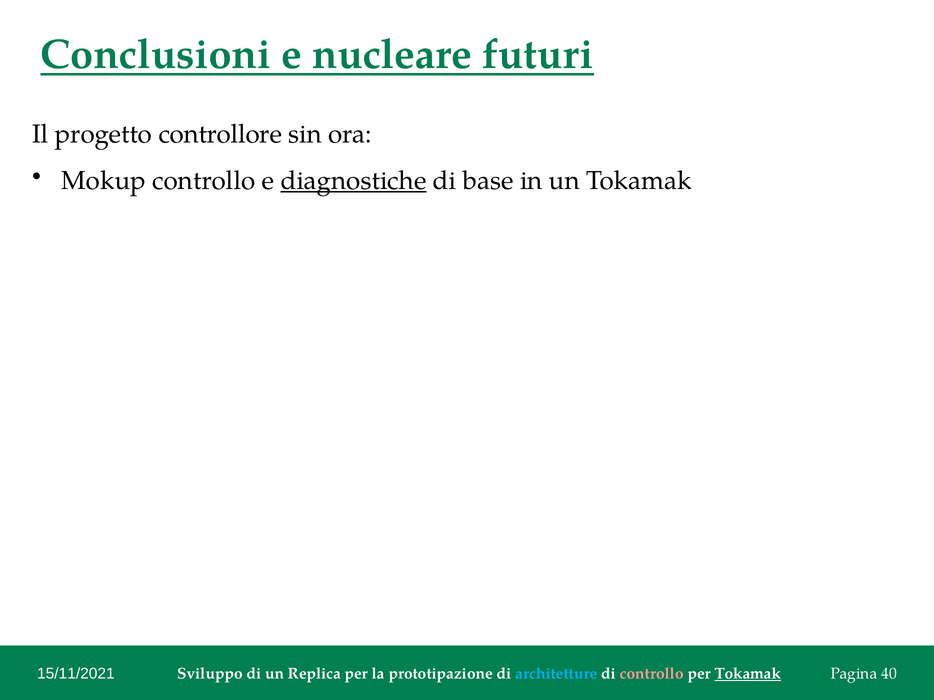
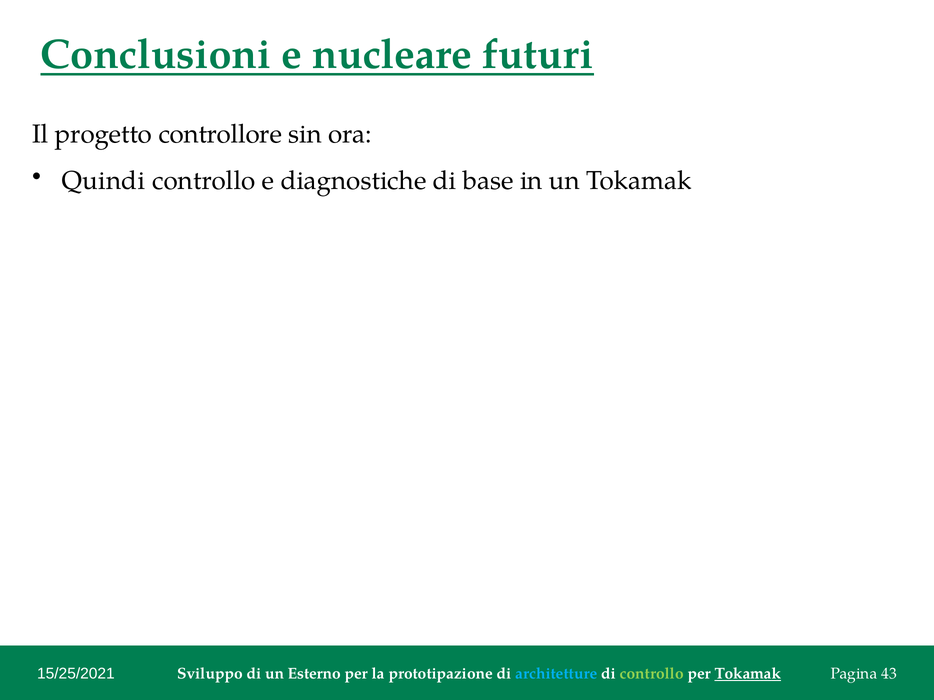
Mokup: Mokup -> Quindi
diagnostiche underline: present -> none
15/11/2021: 15/11/2021 -> 15/25/2021
Replica: Replica -> Esterno
controllo at (652, 674) colour: pink -> light green
40: 40 -> 43
